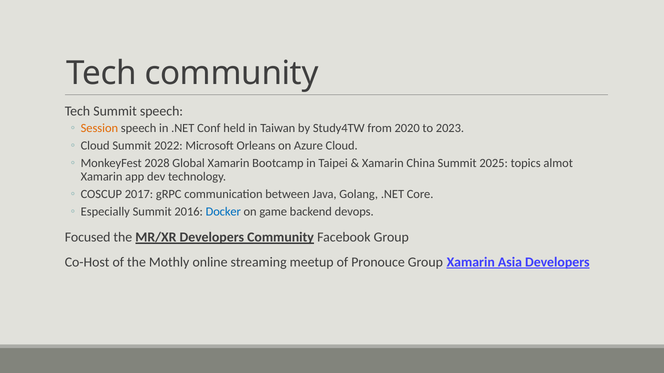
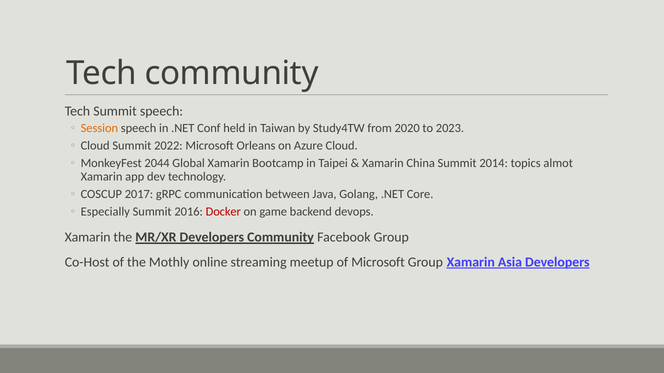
2028: 2028 -> 2044
2025: 2025 -> 2014
Docker colour: blue -> red
Focused at (88, 238): Focused -> Xamarin
of Pronouce: Pronouce -> Microsoft
